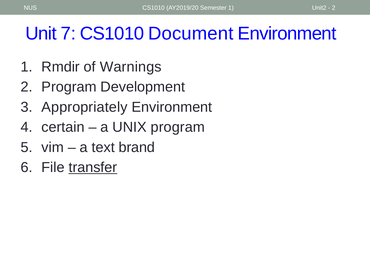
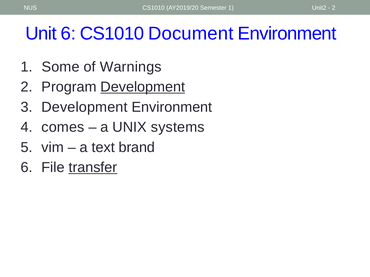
Unit 7: 7 -> 6
Rmdir: Rmdir -> Some
Development at (143, 87) underline: none -> present
Appropriately at (84, 107): Appropriately -> Development
certain: certain -> comes
UNIX program: program -> systems
